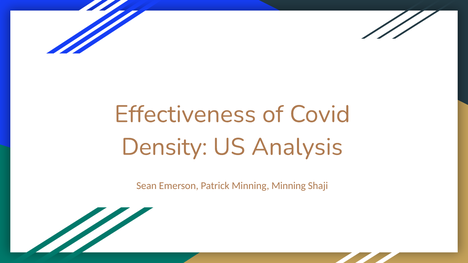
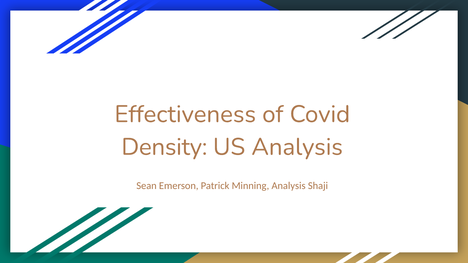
Minning Minning: Minning -> Analysis
